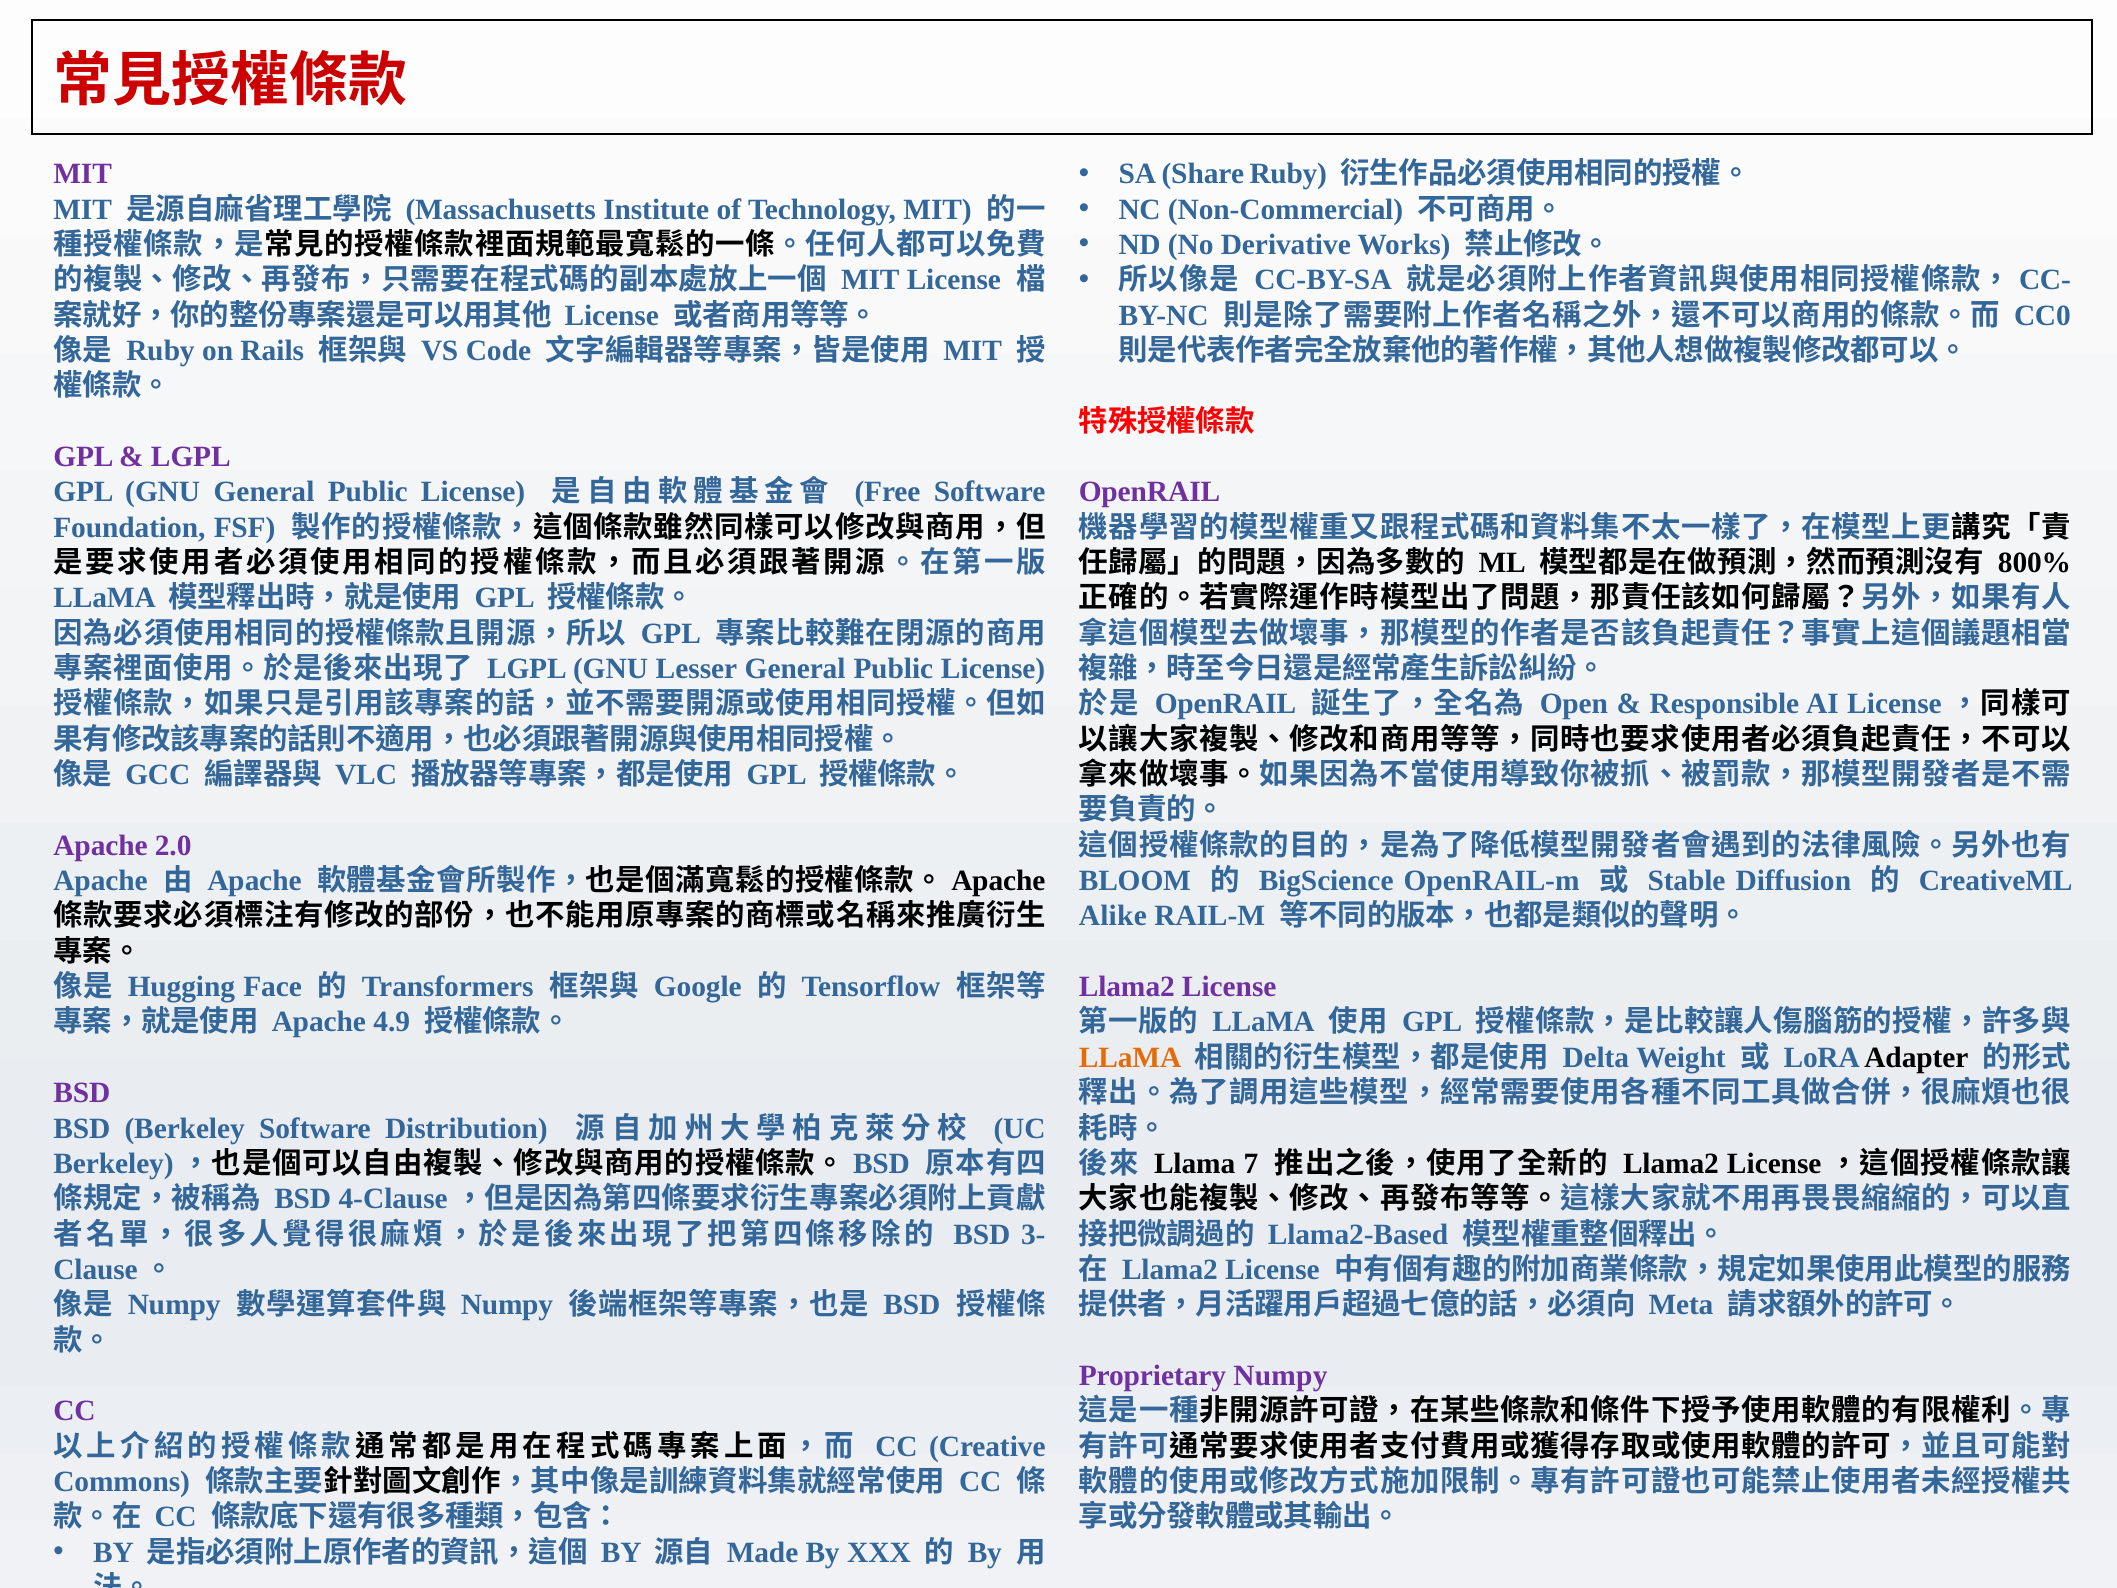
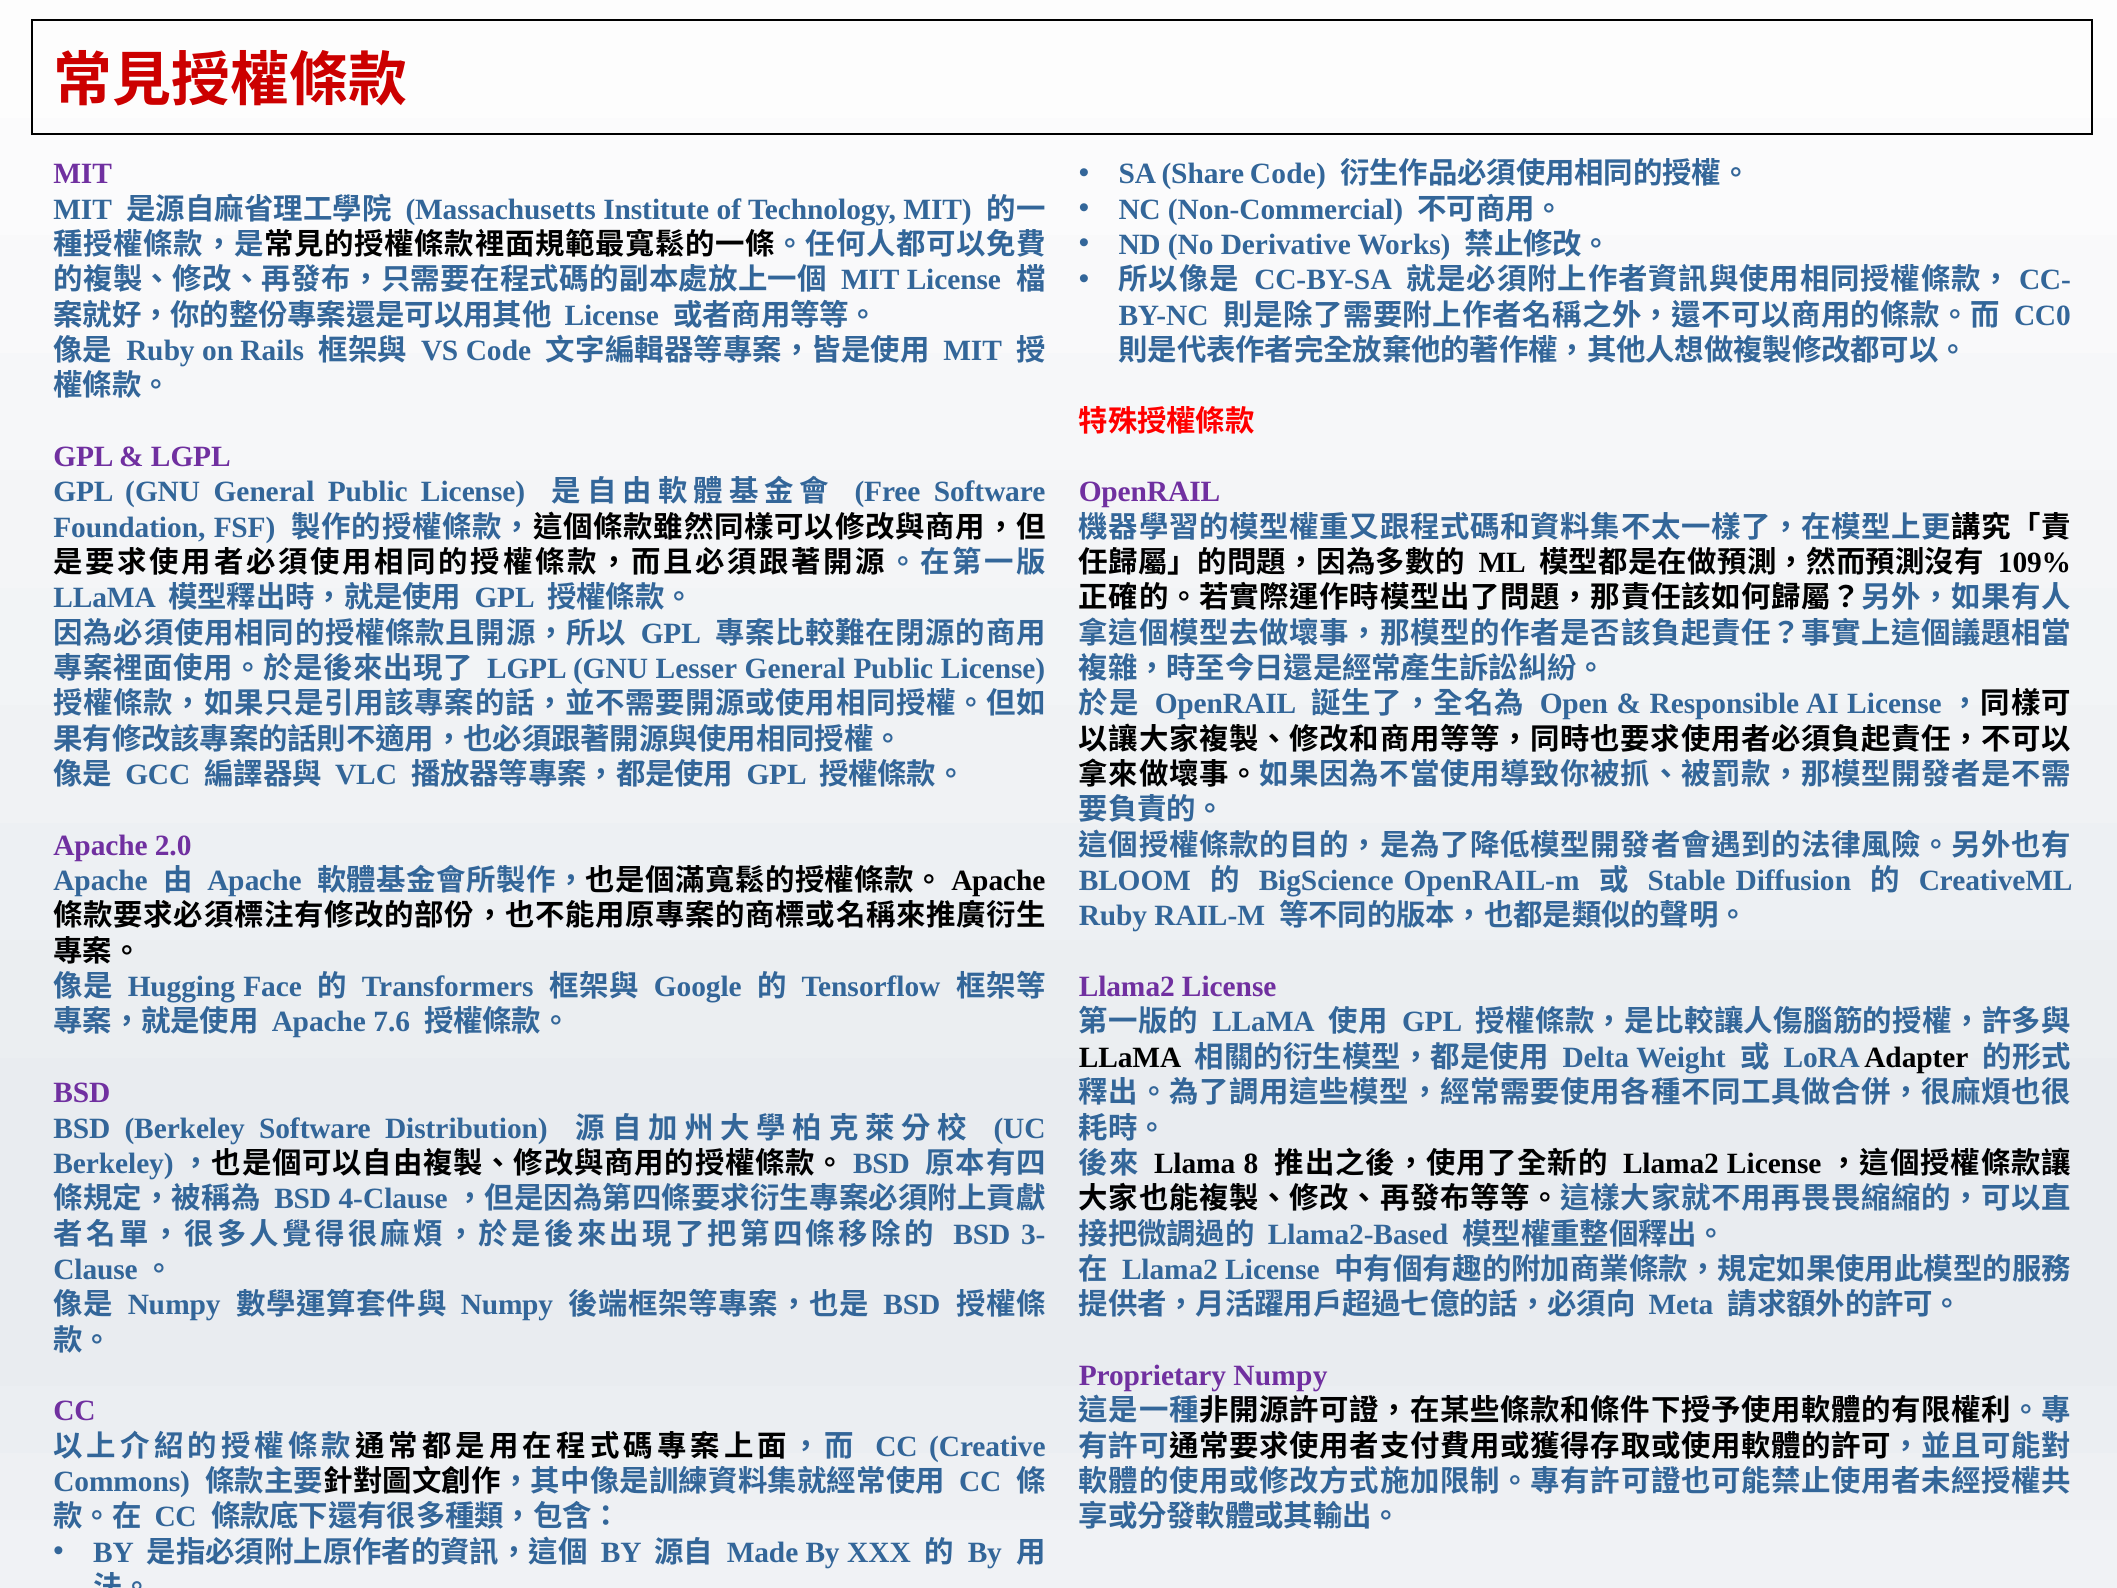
Share Ruby: Ruby -> Code
800%: 800% -> 109%
Alike at (1113, 916): Alike -> Ruby
4.9: 4.9 -> 7.6
LLaMA at (1130, 1057) colour: orange -> black
7: 7 -> 8
